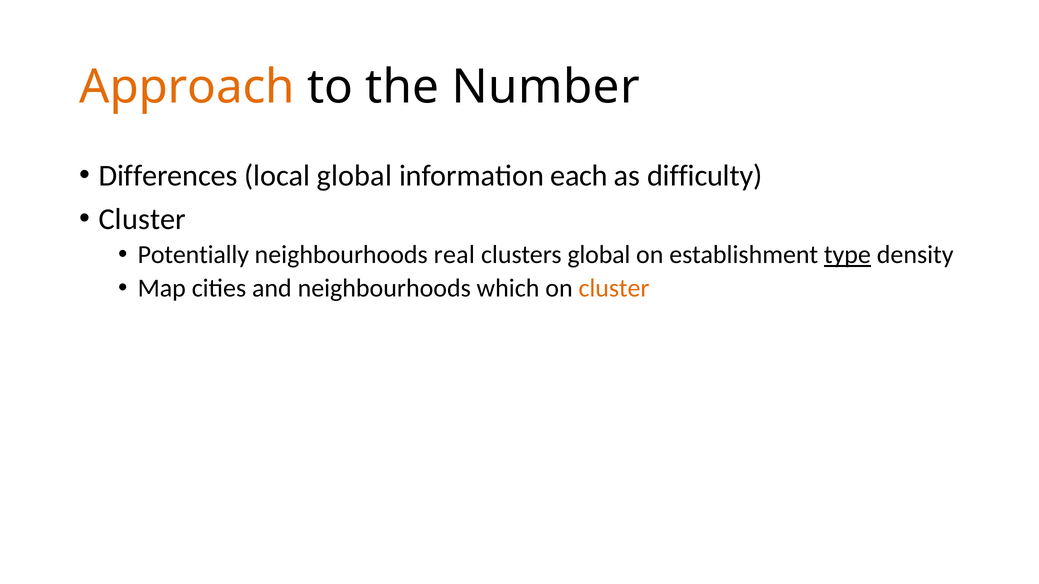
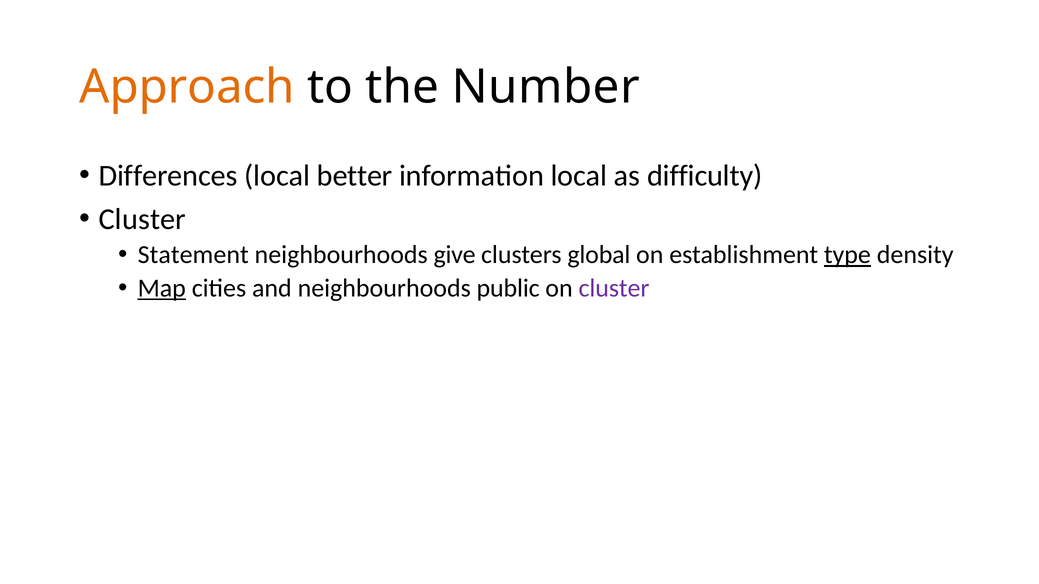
local global: global -> better
information each: each -> local
Potentially: Potentially -> Statement
real: real -> give
Map underline: none -> present
which: which -> public
cluster at (614, 288) colour: orange -> purple
